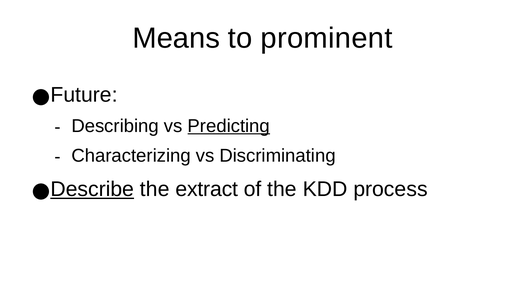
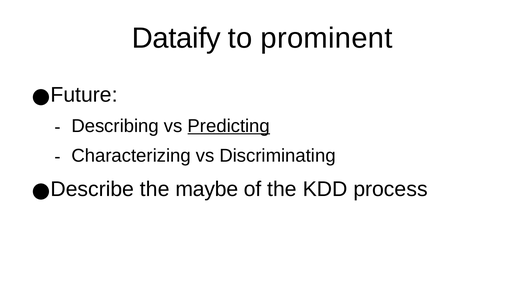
Means: Means -> Dataify
Describe underline: present -> none
extract: extract -> maybe
